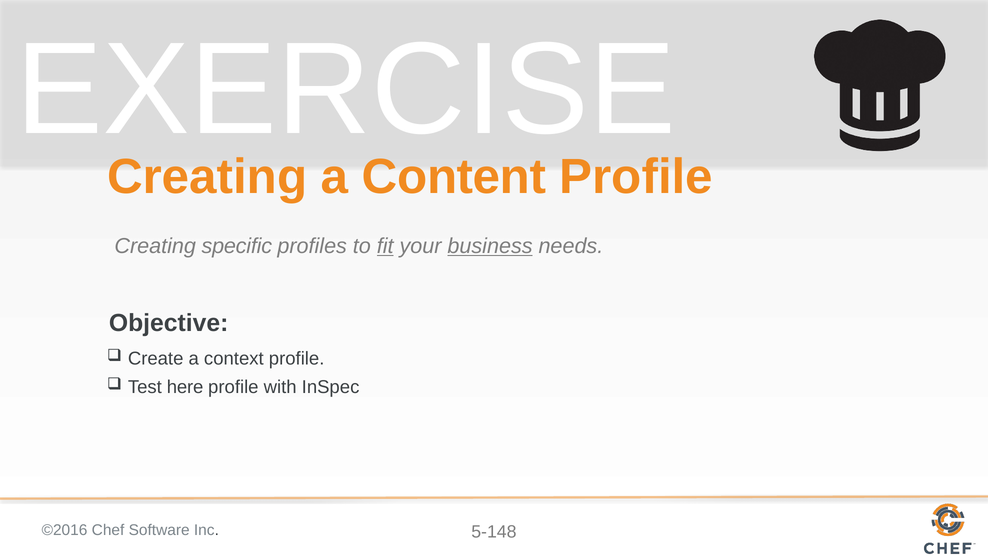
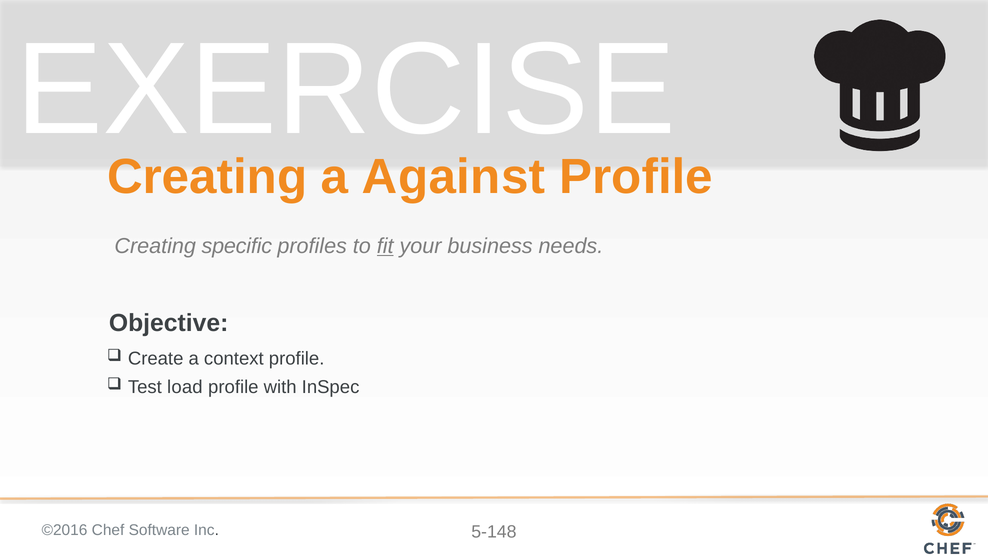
Content: Content -> Against
business underline: present -> none
here: here -> load
